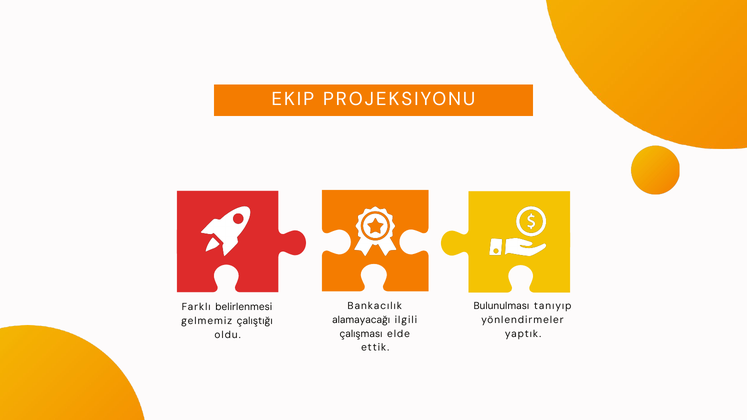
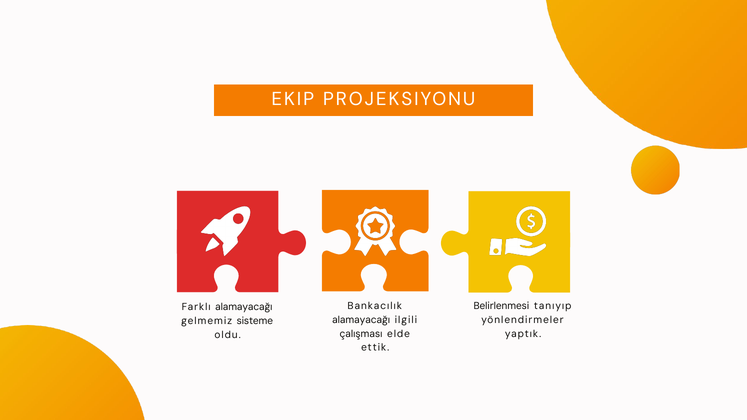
Bulunulması: Bulunulması -> Belirlenmesi
Farklı belirlenmesi: belirlenmesi -> alamayacağı
çalıştığı: çalıştığı -> sisteme
